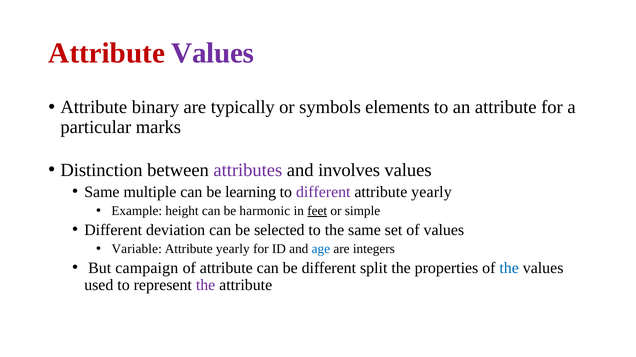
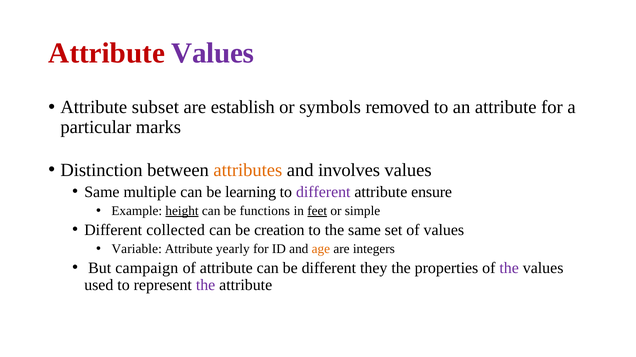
binary: binary -> subset
typically: typically -> establish
elements: elements -> removed
attributes colour: purple -> orange
yearly at (431, 192): yearly -> ensure
height underline: none -> present
harmonic: harmonic -> functions
deviation: deviation -> collected
selected: selected -> creation
age colour: blue -> orange
split: split -> they
the at (509, 268) colour: blue -> purple
